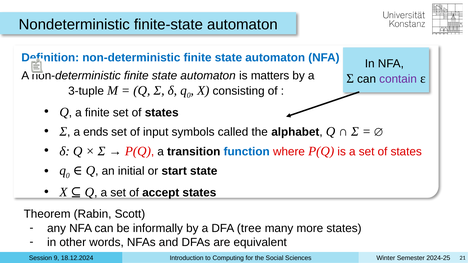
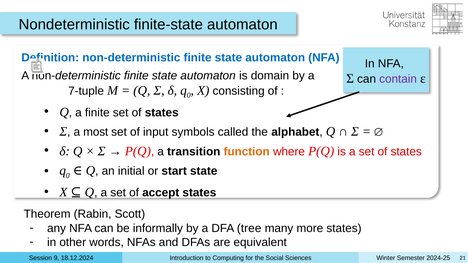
matters: matters -> domain
3-tuple: 3-tuple -> 7-tuple
ends: ends -> most
function colour: blue -> orange
